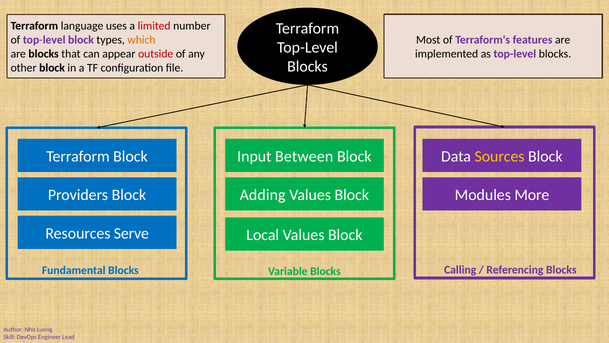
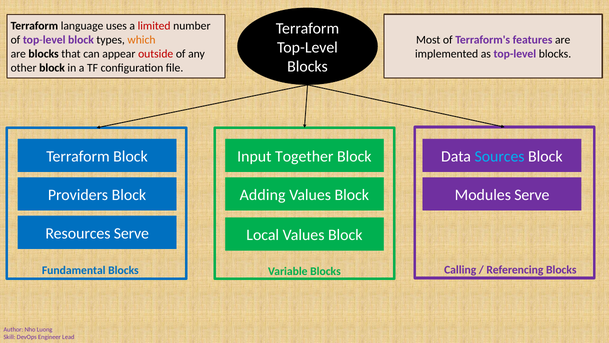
Between: Between -> Together
Sources colour: yellow -> light blue
Modules More: More -> Serve
